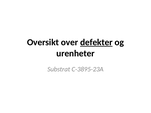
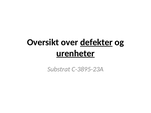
urenheter underline: none -> present
